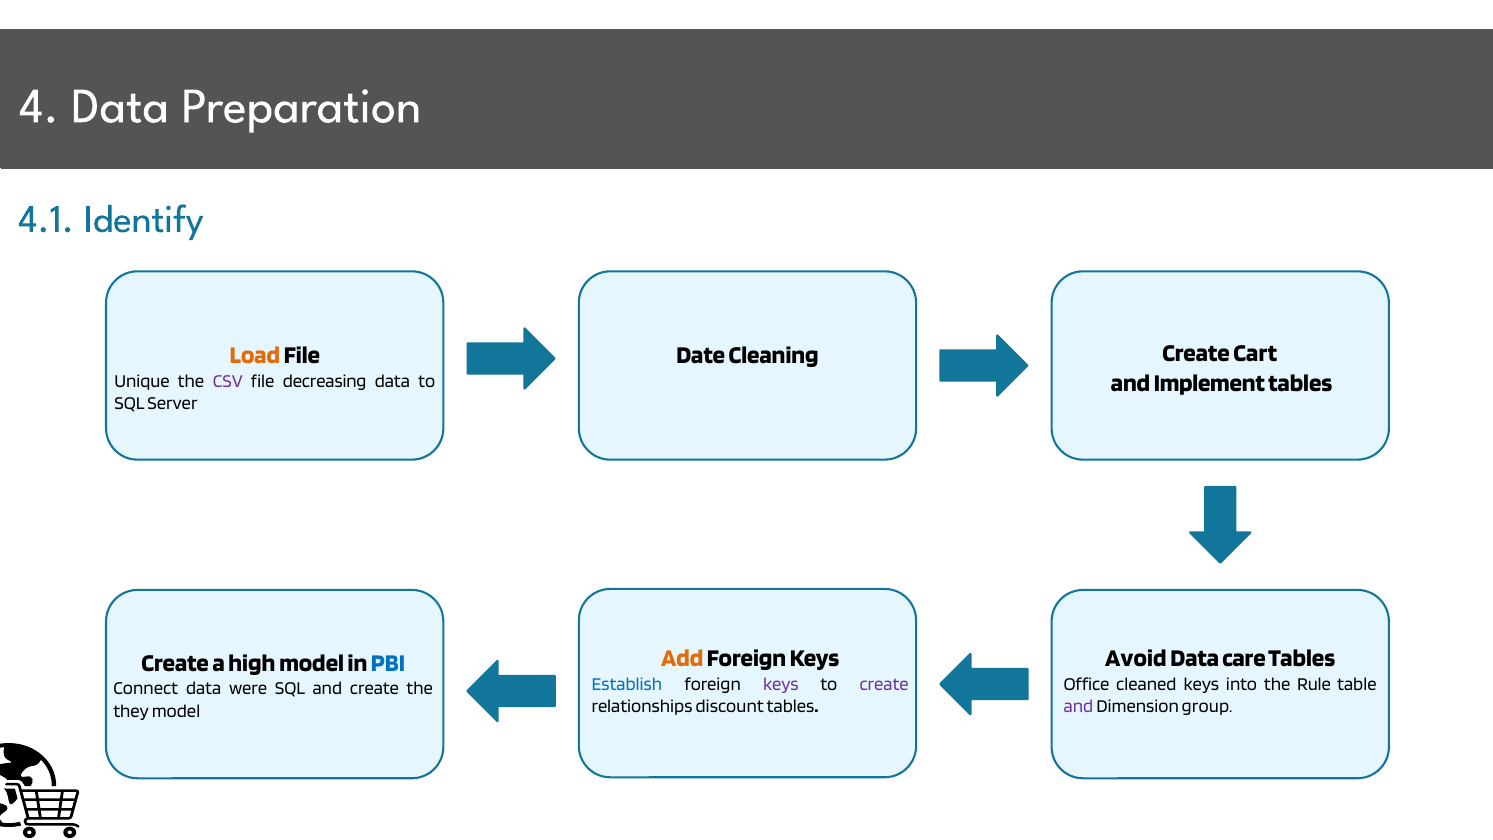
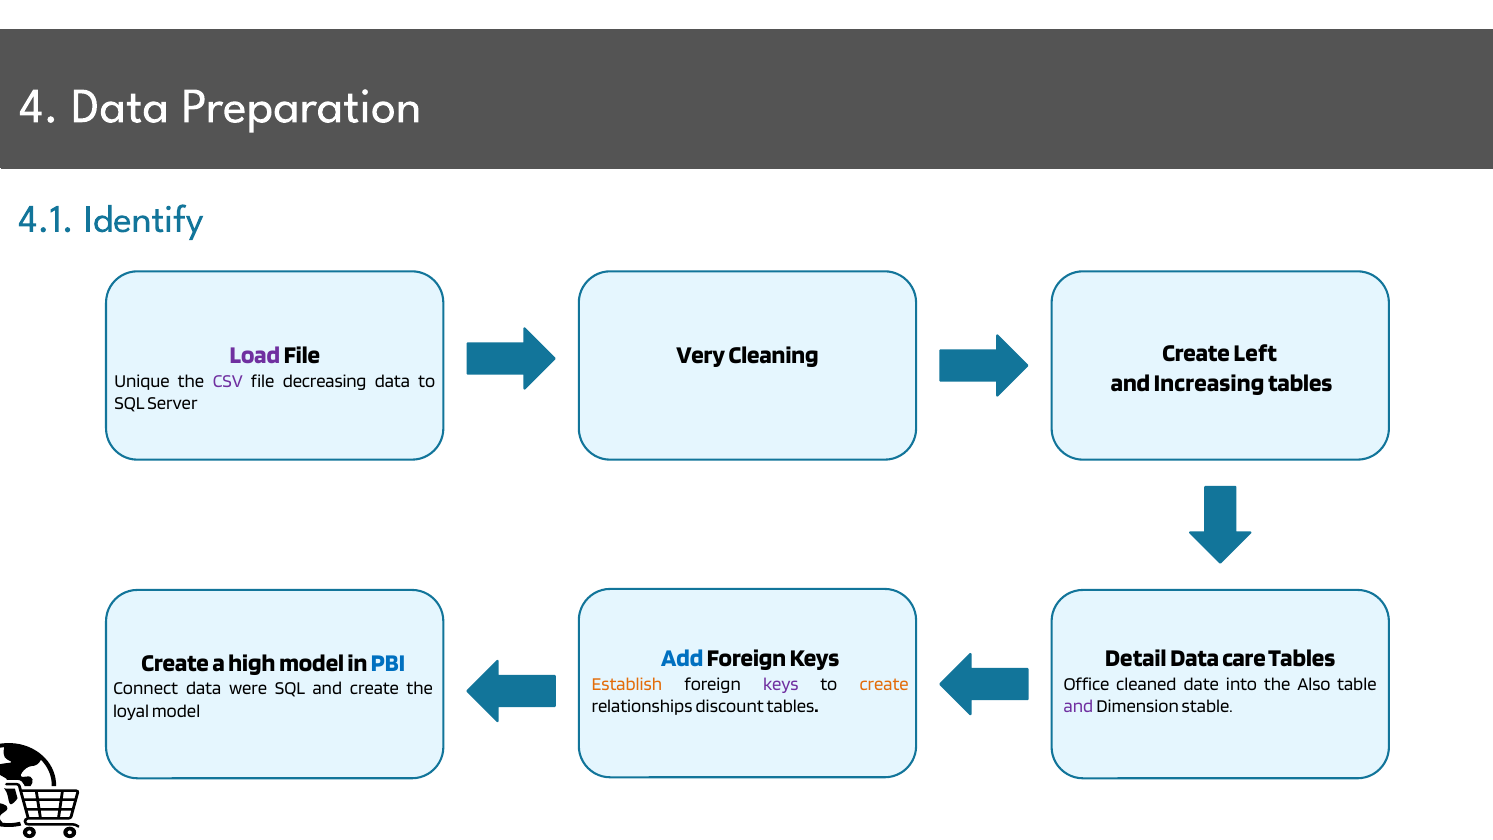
Cart: Cart -> Left
Load colour: orange -> purple
Date: Date -> Very
Implement: Implement -> Increasing
Add colour: orange -> blue
Avoid: Avoid -> Detail
Establish colour: blue -> orange
create at (884, 684) colour: purple -> orange
cleaned keys: keys -> date
Rule: Rule -> Also
group: group -> stable
they: they -> loyal
